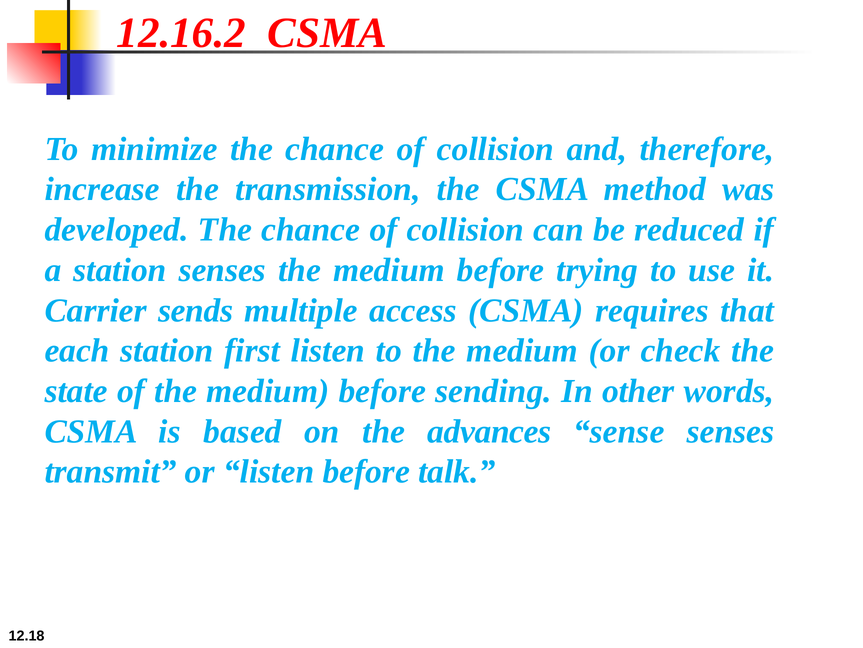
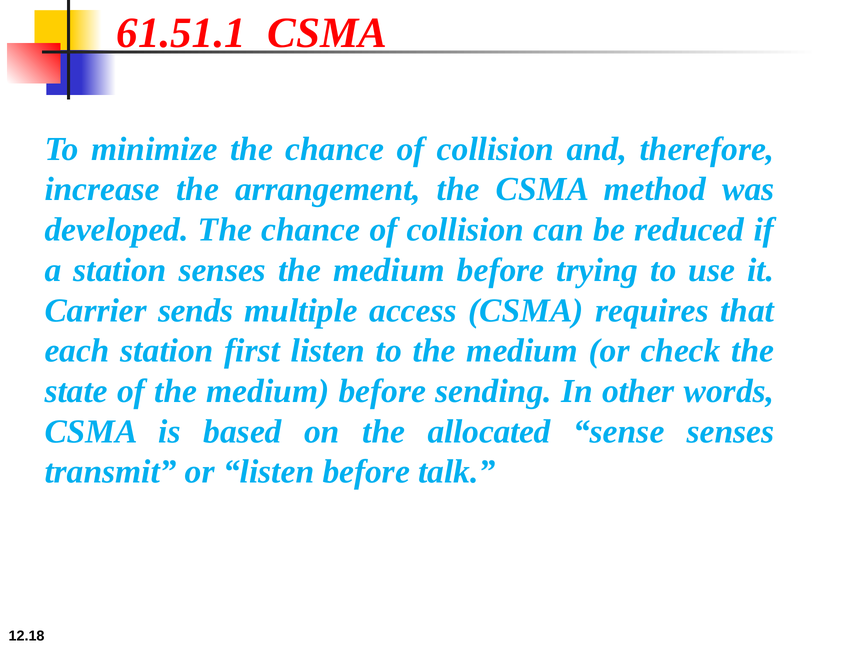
12.16.2: 12.16.2 -> 61.51.1
transmission: transmission -> arrangement
advances: advances -> allocated
